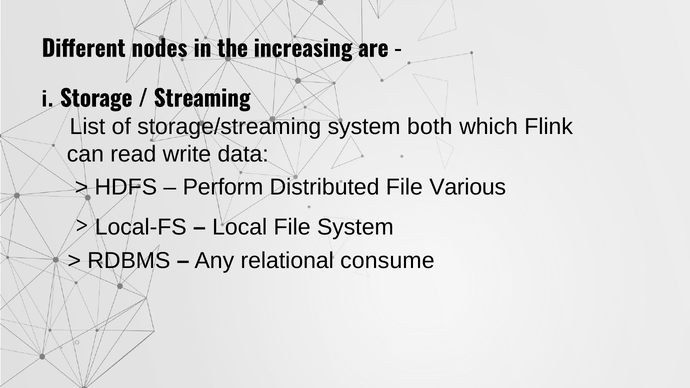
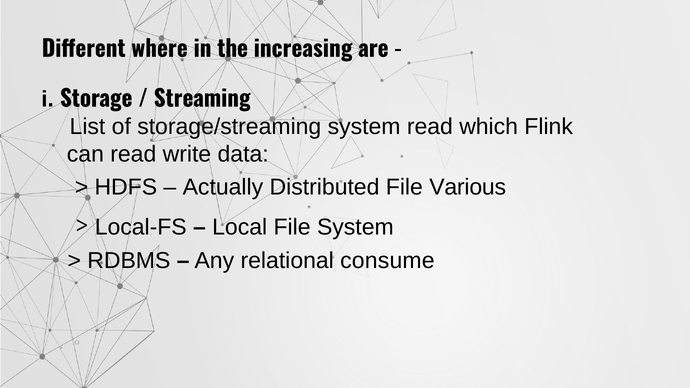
nodes: nodes -> where
system both: both -> read
Perform: Perform -> Actually
